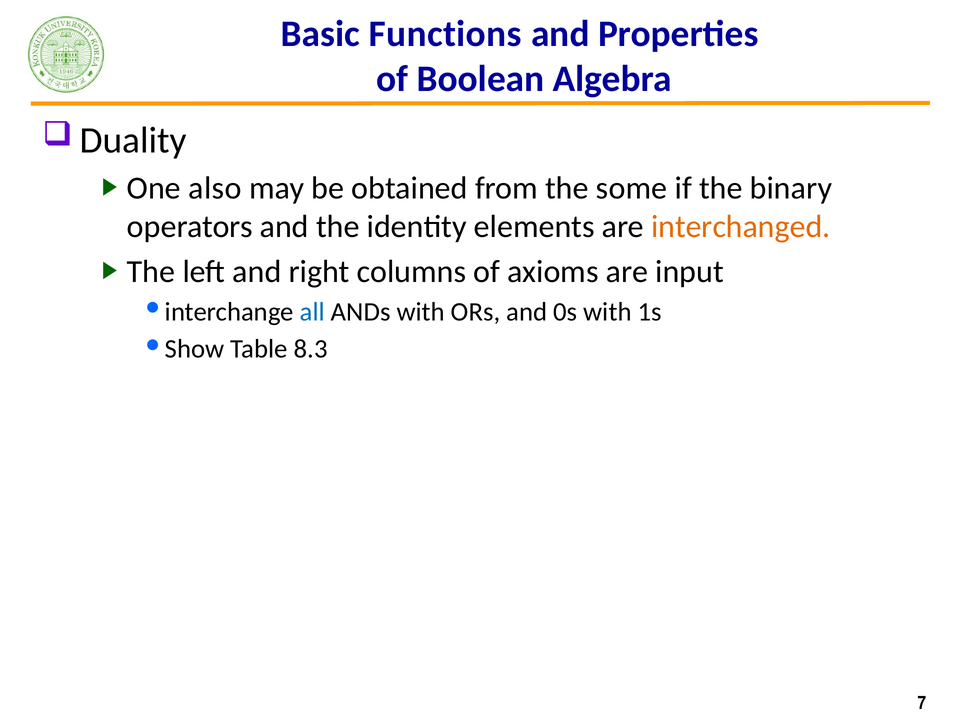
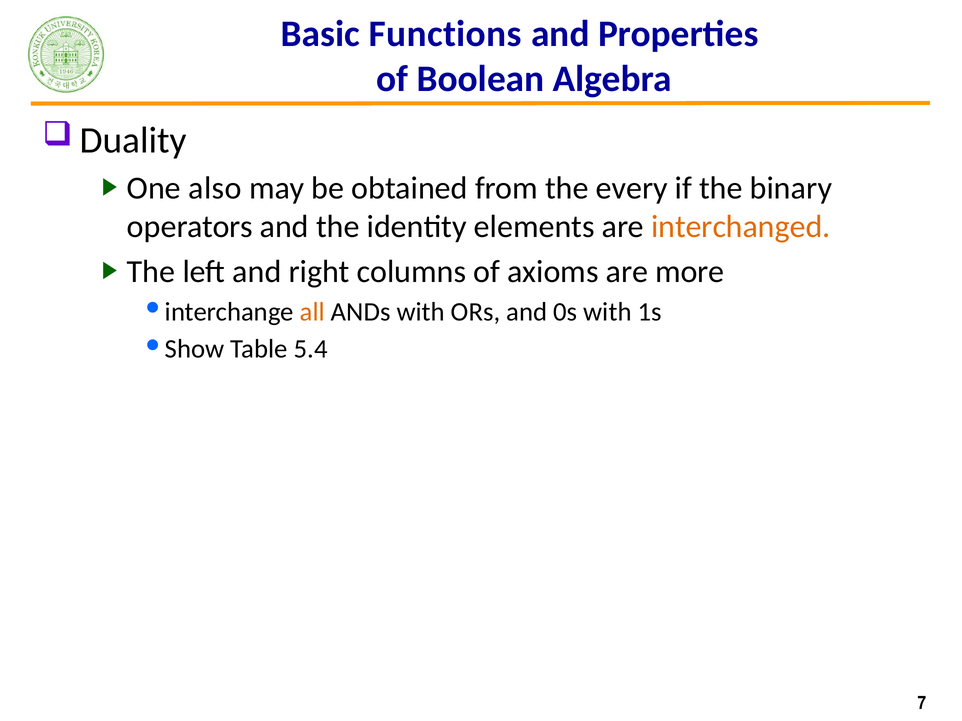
some: some -> every
input: input -> more
all colour: blue -> orange
8.3: 8.3 -> 5.4
